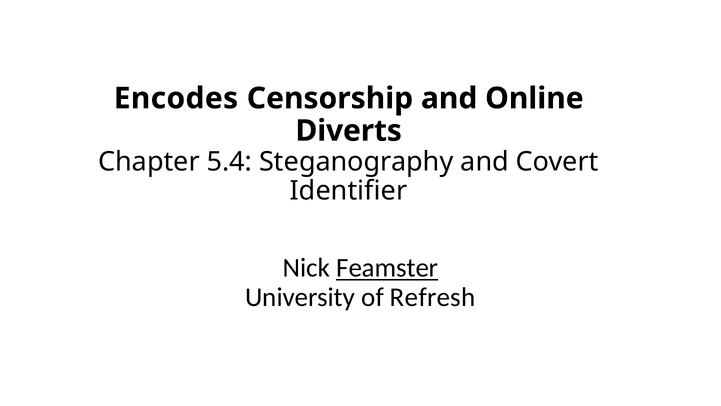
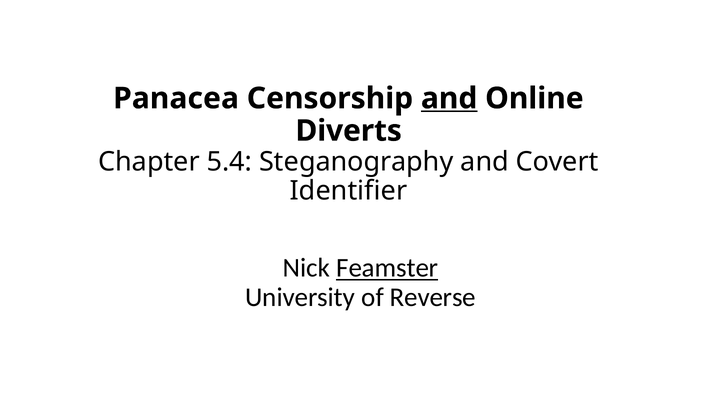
Encodes: Encodes -> Panacea
and at (449, 98) underline: none -> present
Refresh: Refresh -> Reverse
